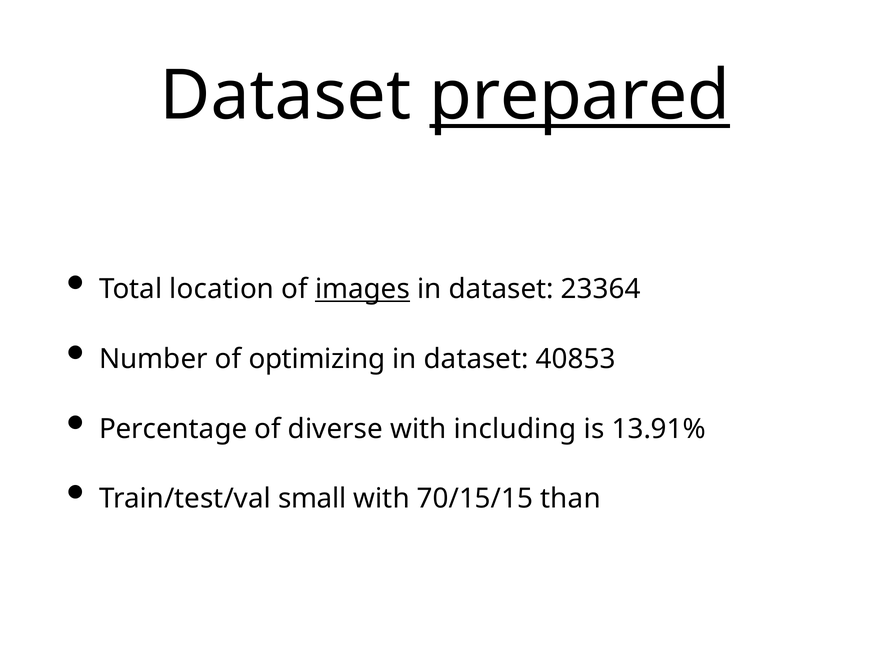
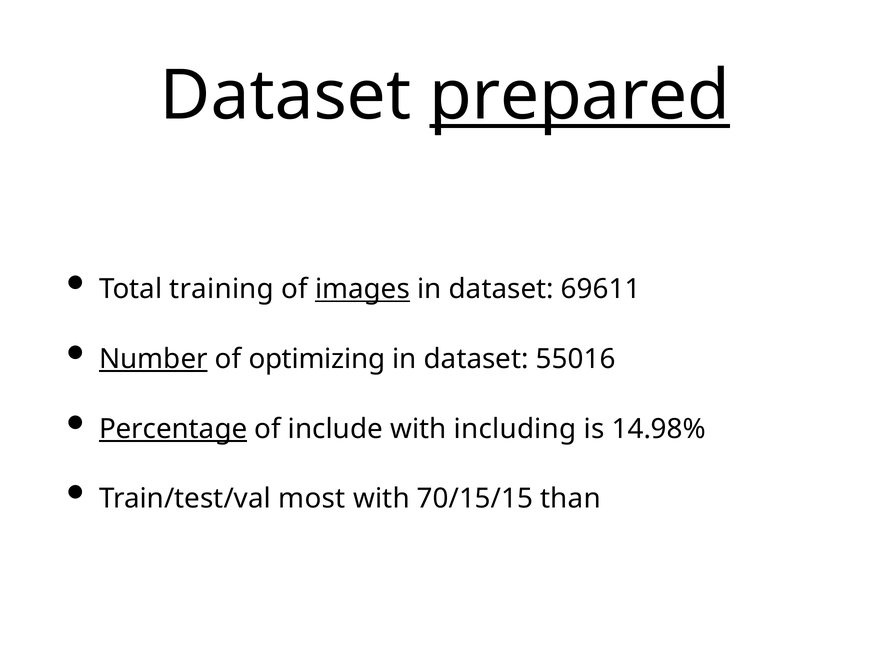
location: location -> training
23364: 23364 -> 69611
Number underline: none -> present
40853: 40853 -> 55016
Percentage underline: none -> present
diverse: diverse -> include
13.91%: 13.91% -> 14.98%
small: small -> most
